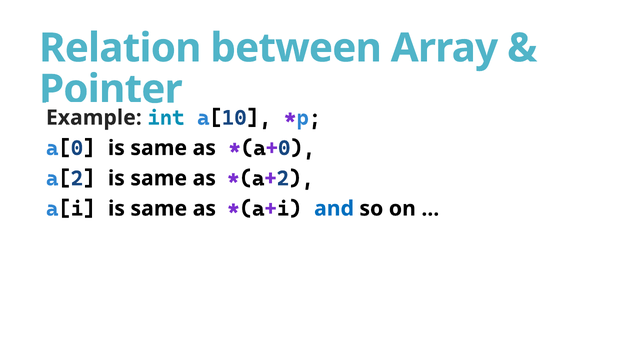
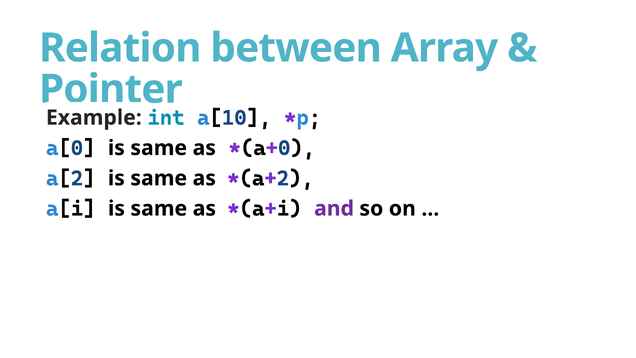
and colour: blue -> purple
